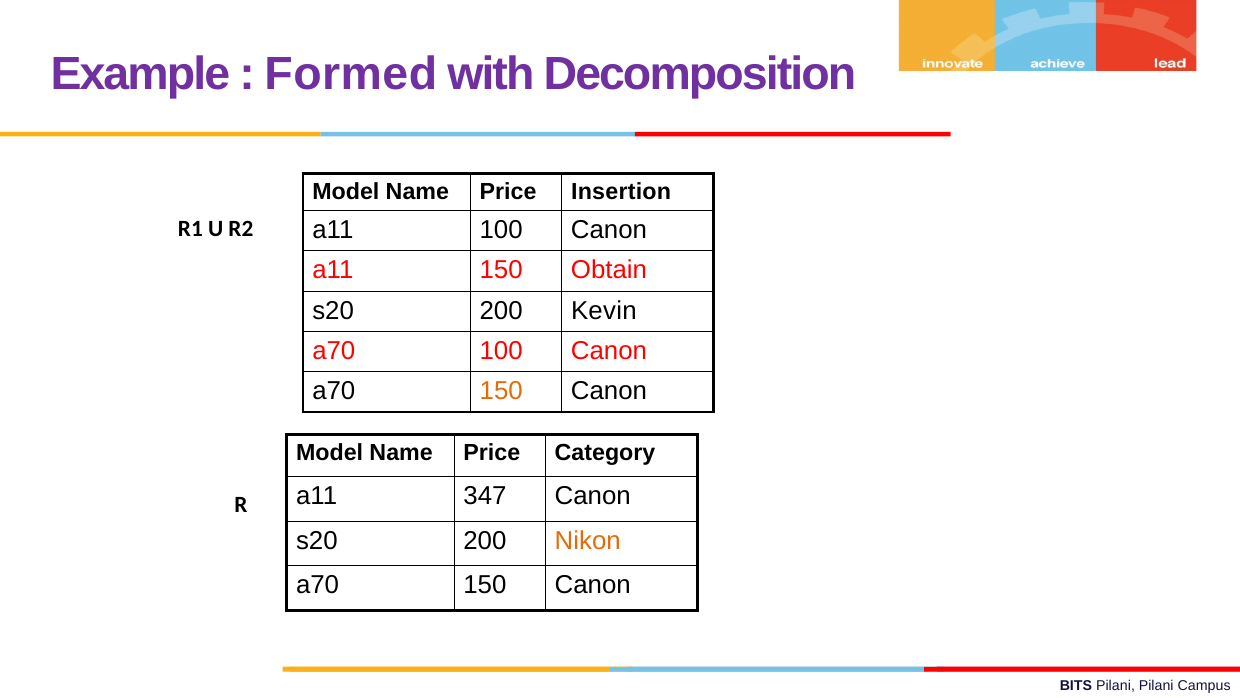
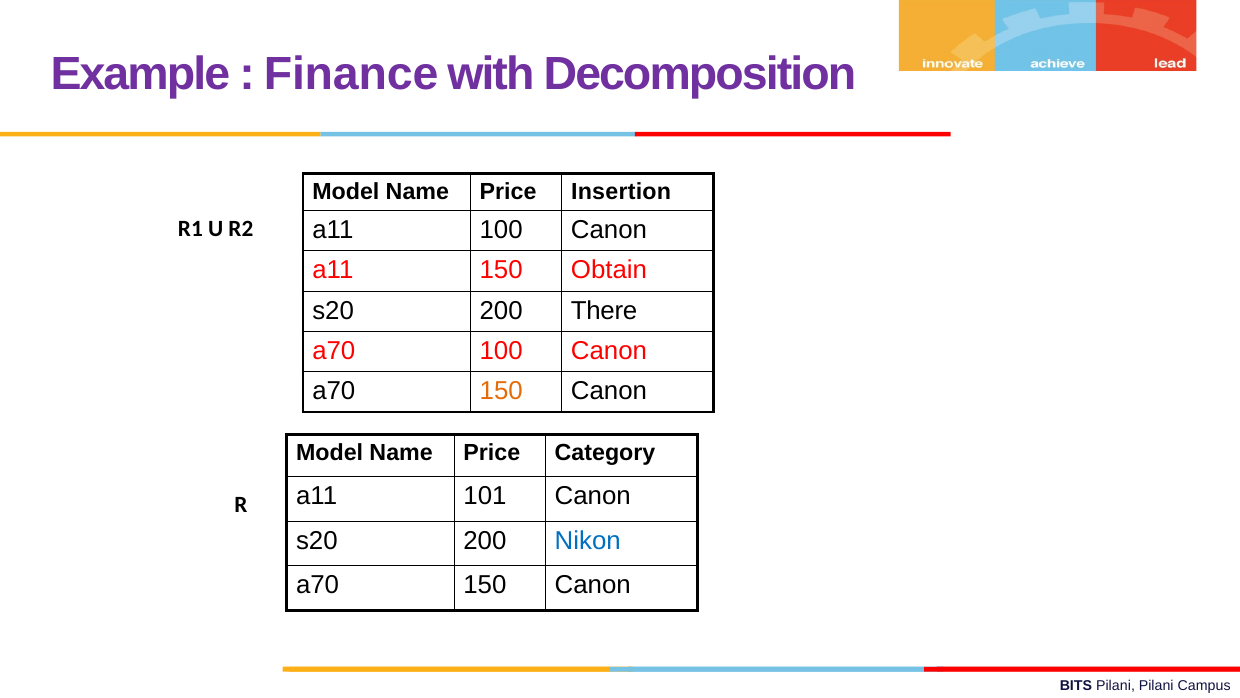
Formed: Formed -> Finance
Kevin: Kevin -> There
347: 347 -> 101
Nikon colour: orange -> blue
